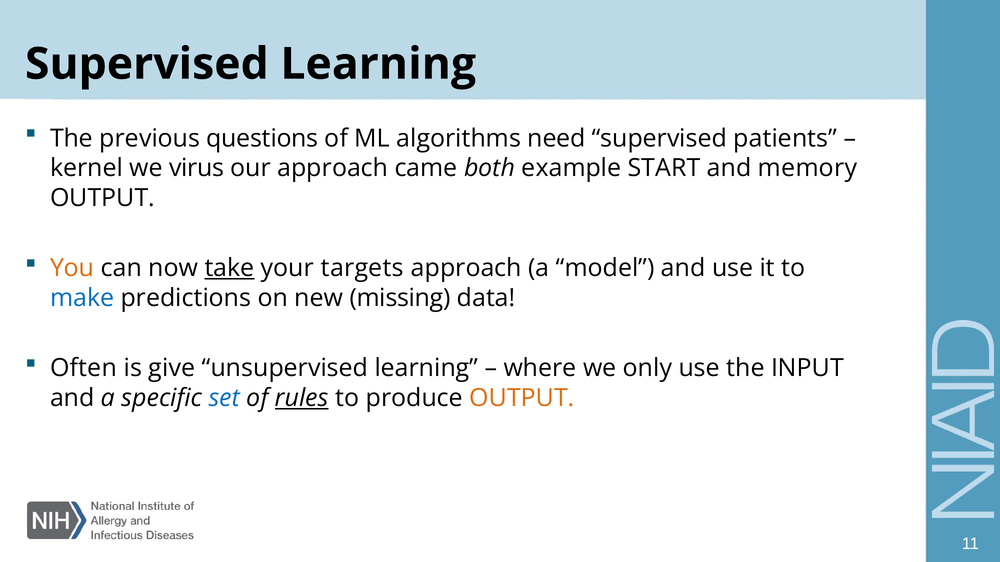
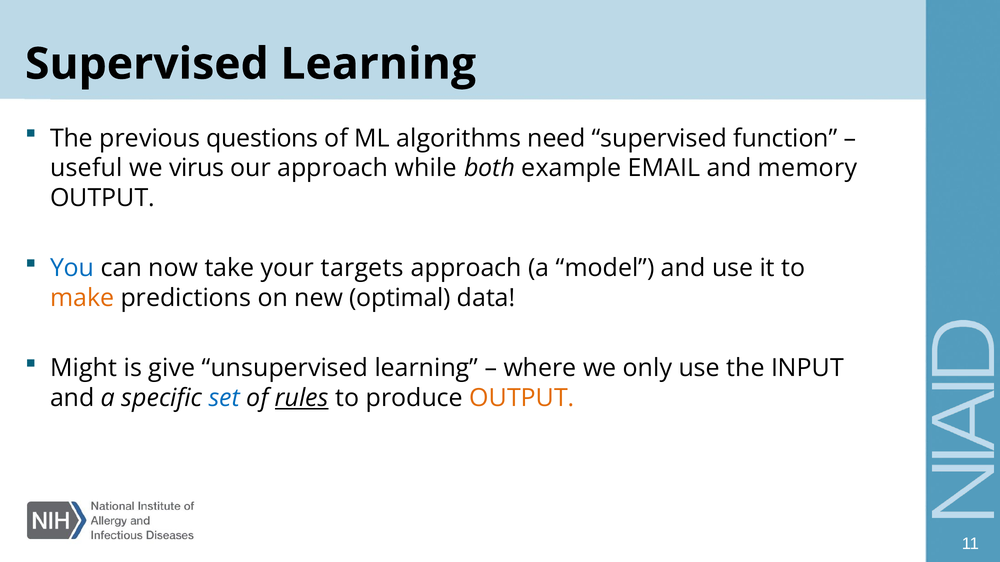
patients: patients -> function
kernel: kernel -> useful
came: came -> while
START: START -> EMAIL
You colour: orange -> blue
take underline: present -> none
make colour: blue -> orange
missing: missing -> optimal
Often: Often -> Might
